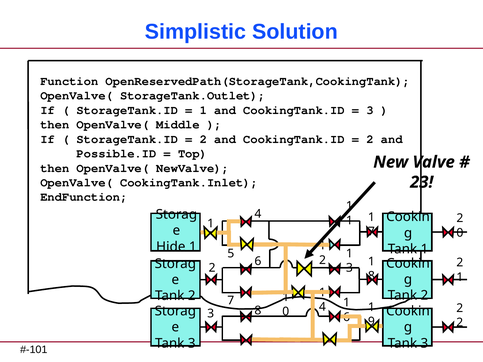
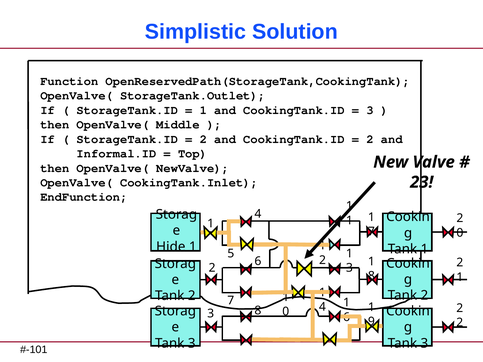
Possible.ID: Possible.ID -> Informal.ID
